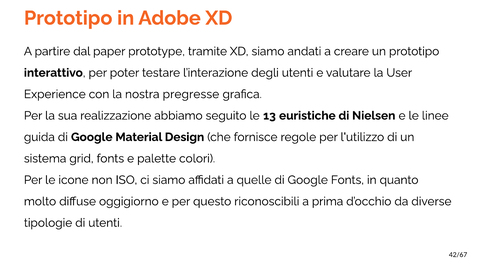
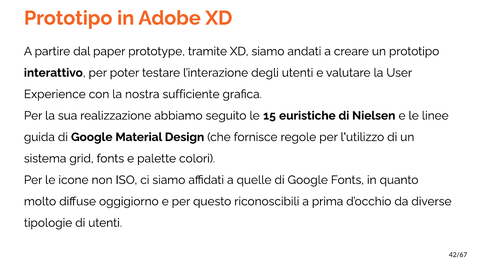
pregresse: pregresse -> sufficiente
13: 13 -> 15
